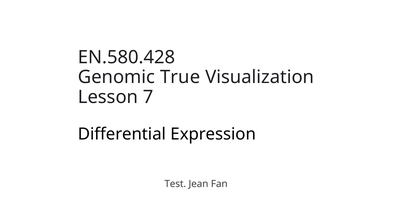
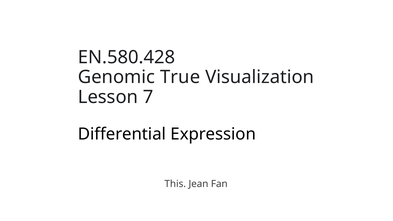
Test: Test -> This
